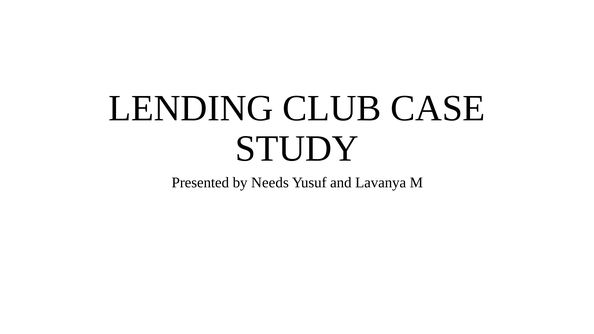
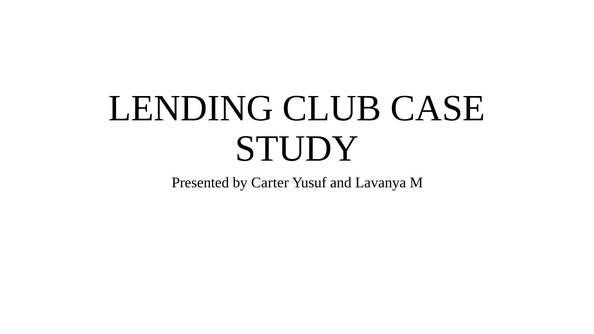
Needs: Needs -> Carter
